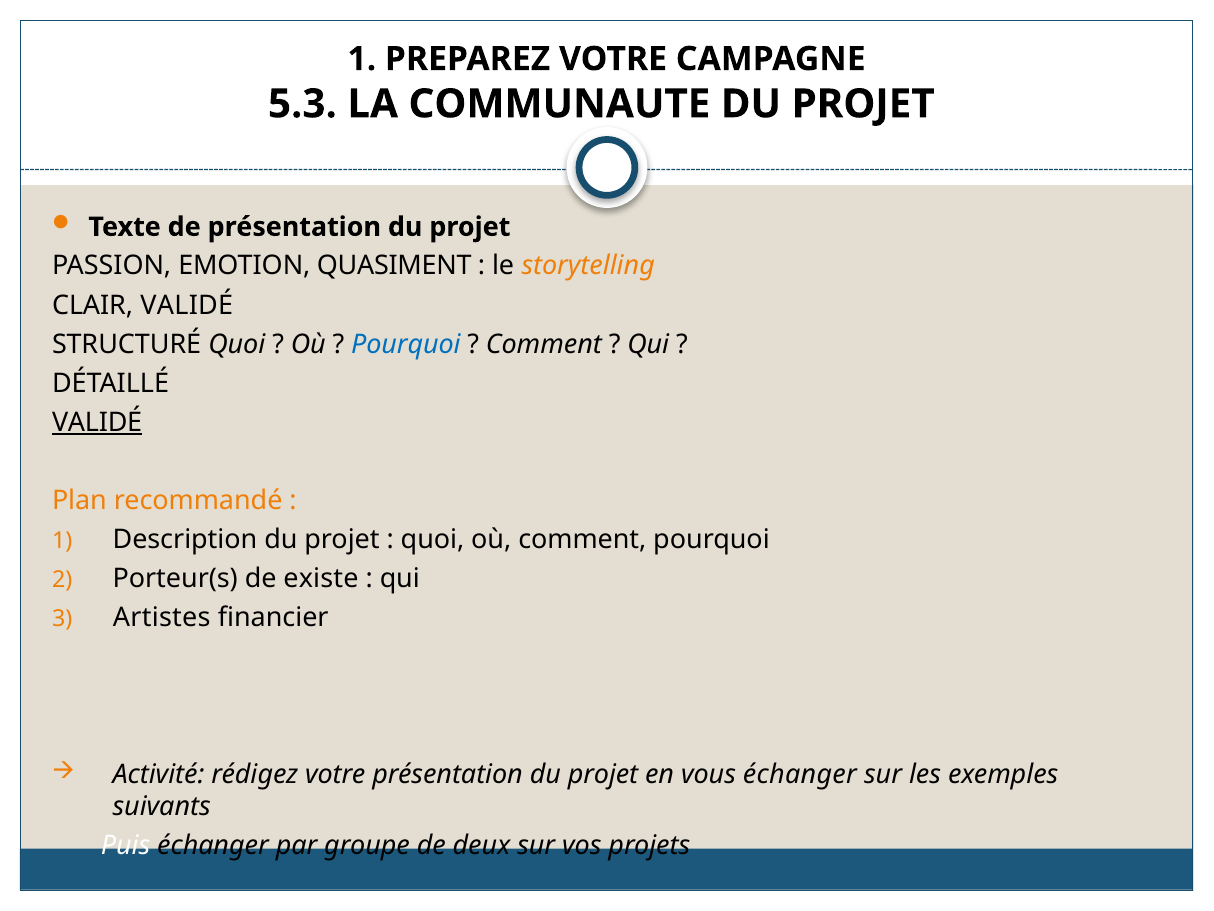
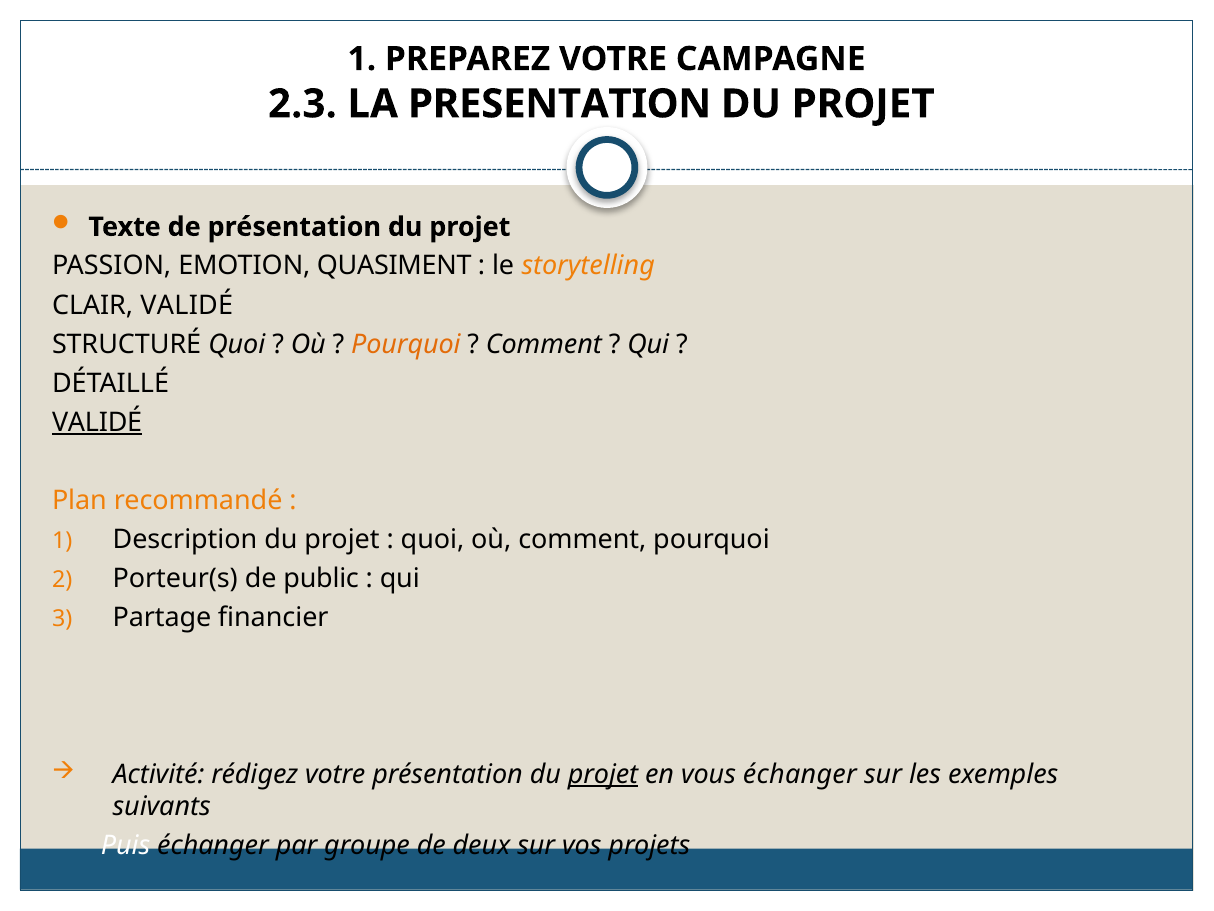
5.3: 5.3 -> 2.3
COMMUNAUTE: COMMUNAUTE -> PRESENTATION
Pourquoi at (406, 344) colour: blue -> orange
existe: existe -> public
Artistes: Artistes -> Partage
projet at (603, 774) underline: none -> present
